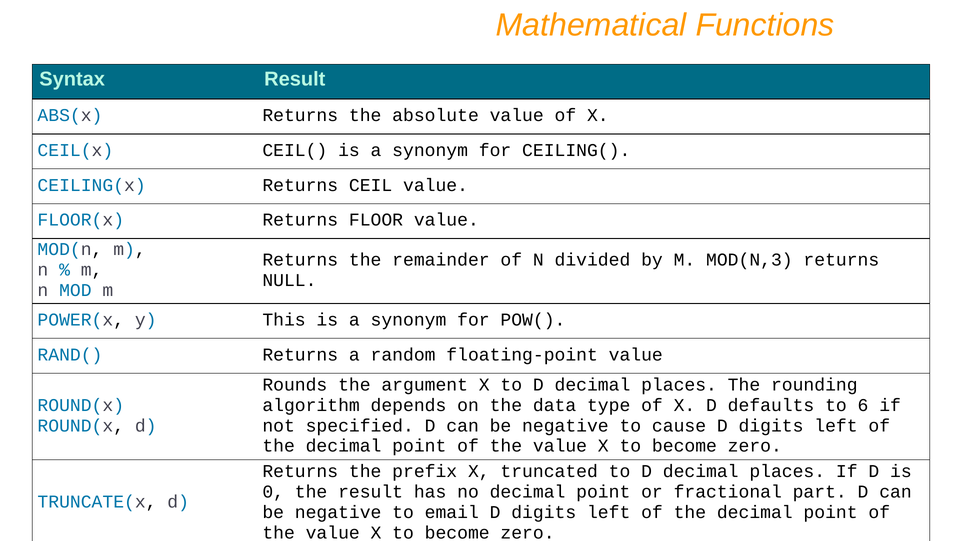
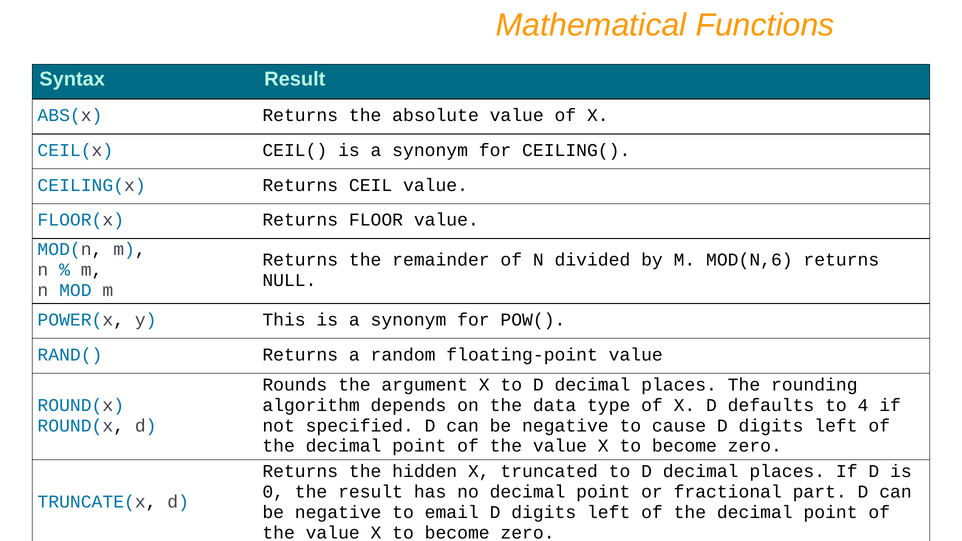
MOD(N,3: MOD(N,3 -> MOD(N,6
6: 6 -> 4
prefix: prefix -> hidden
